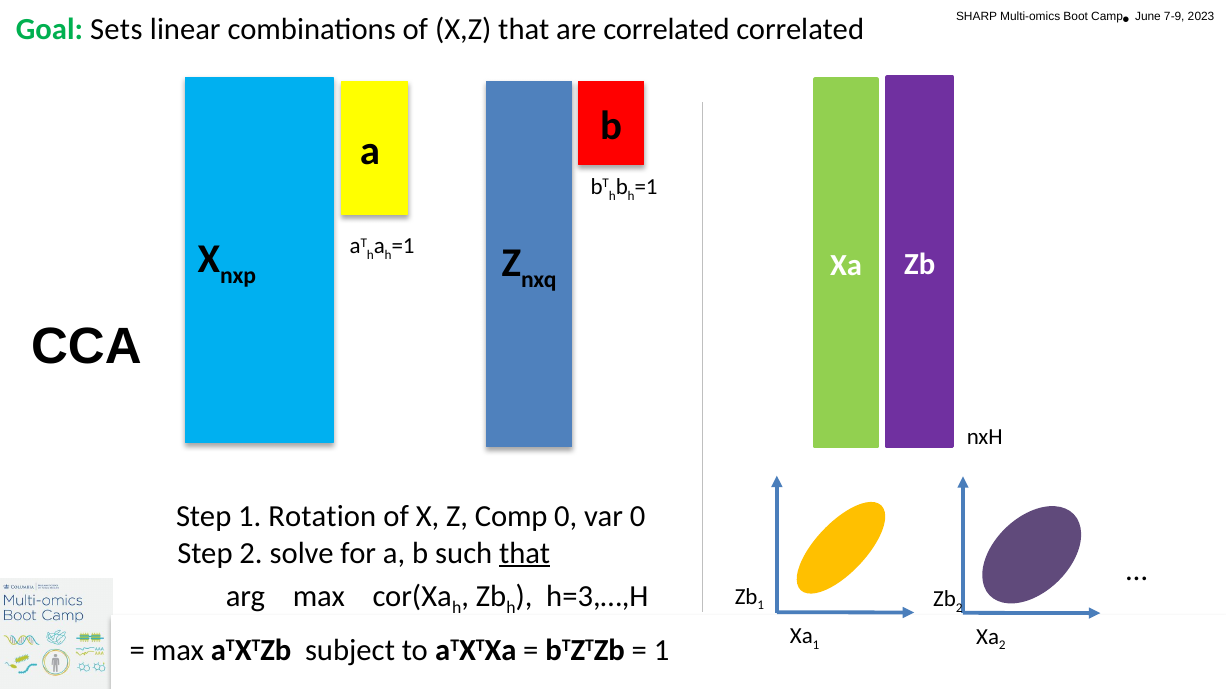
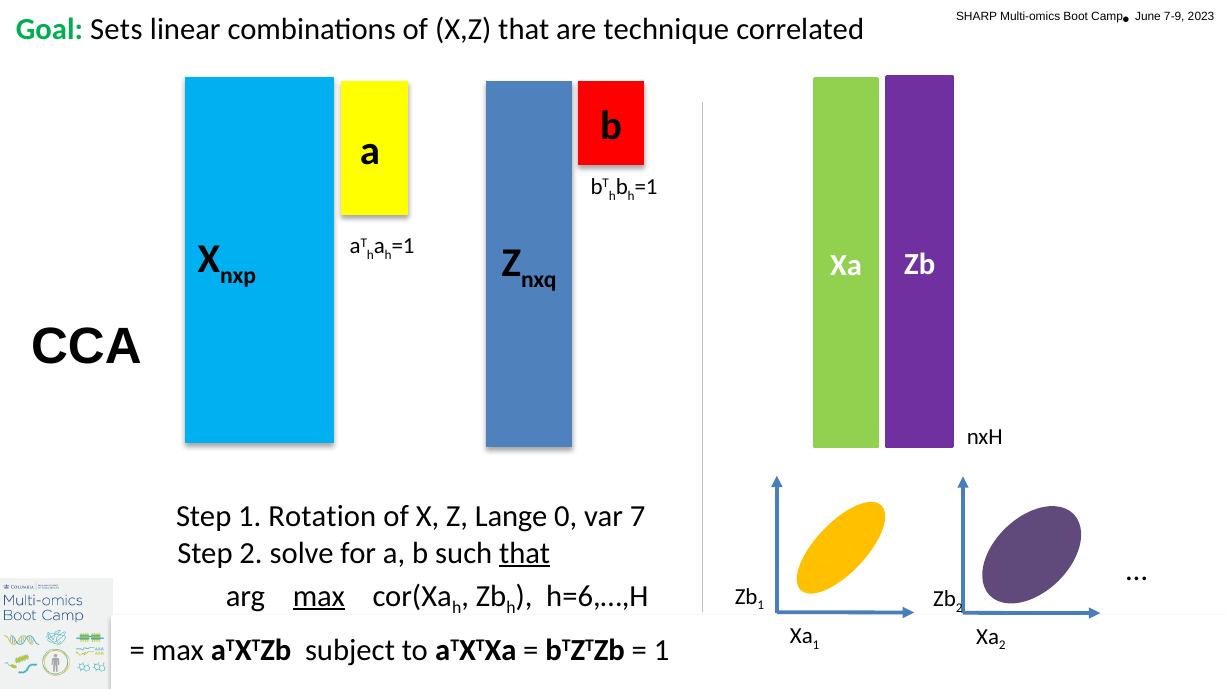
are correlated: correlated -> technique
Comp: Comp -> Lange
var 0: 0 -> 7
max at (319, 597) underline: none -> present
h=3,…,H: h=3,…,H -> h=6,…,H
